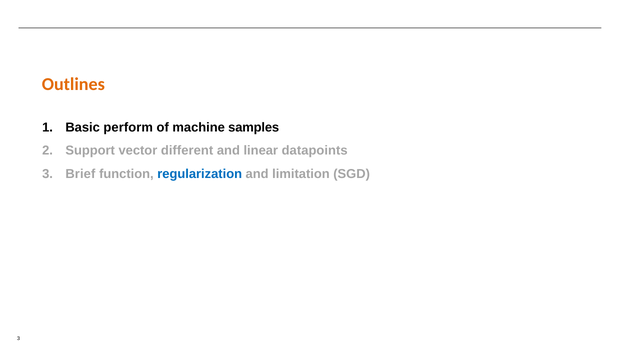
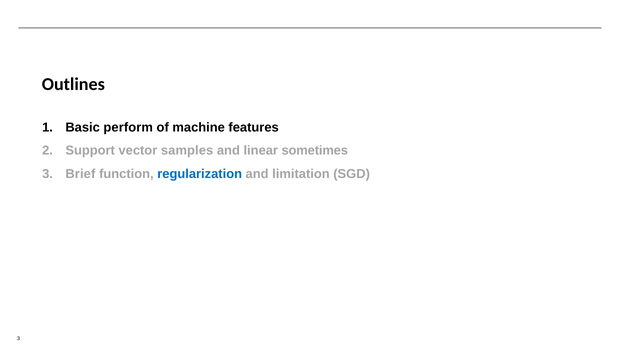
Outlines colour: orange -> black
samples: samples -> features
different: different -> samples
datapoints: datapoints -> sometimes
